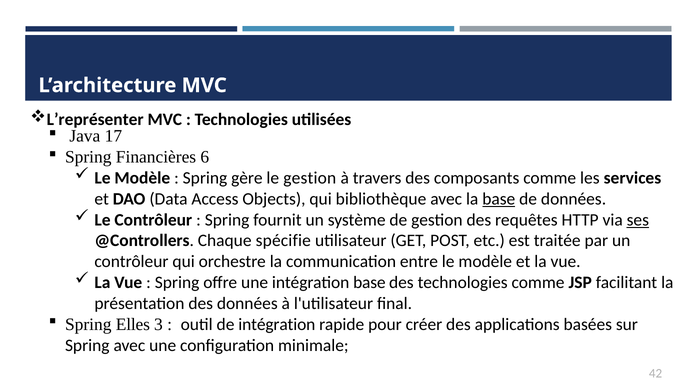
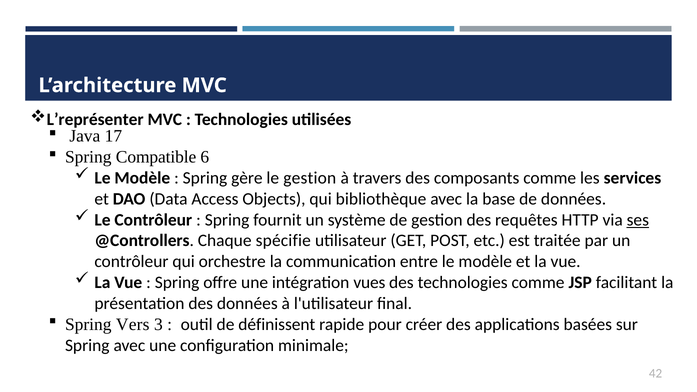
Financières: Financières -> Compatible
base at (499, 199) underline: present -> none
intégration base: base -> vues
Elles: Elles -> Vers
de intégration: intégration -> définissent
